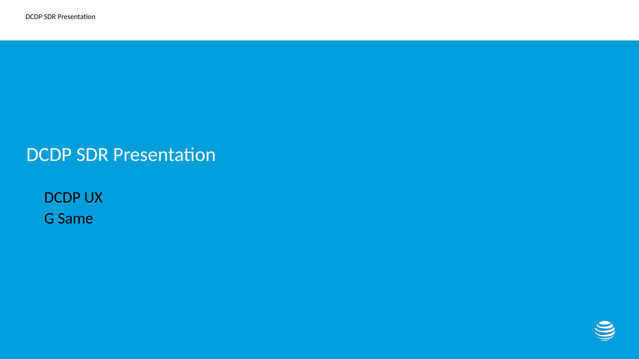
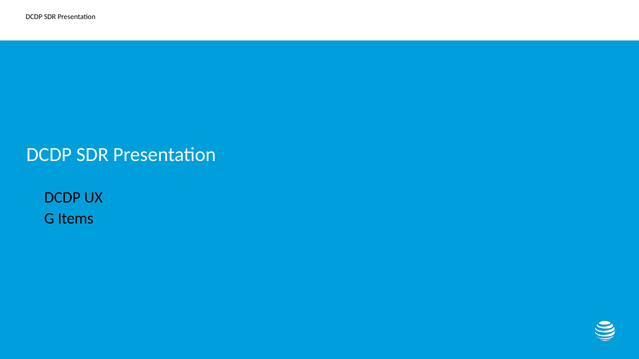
Same: Same -> Items
